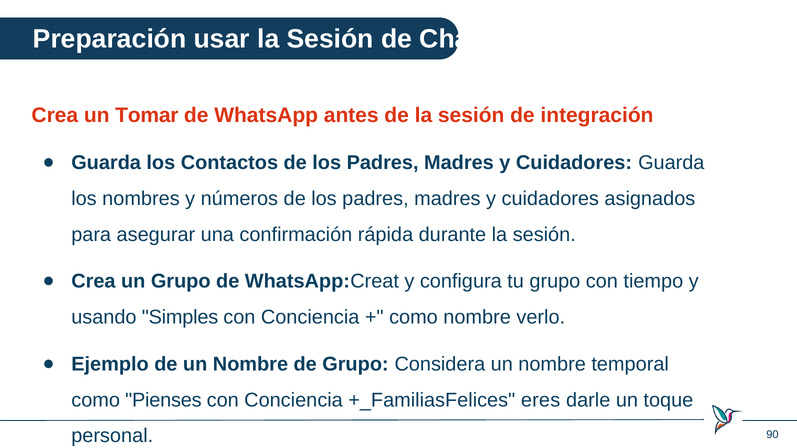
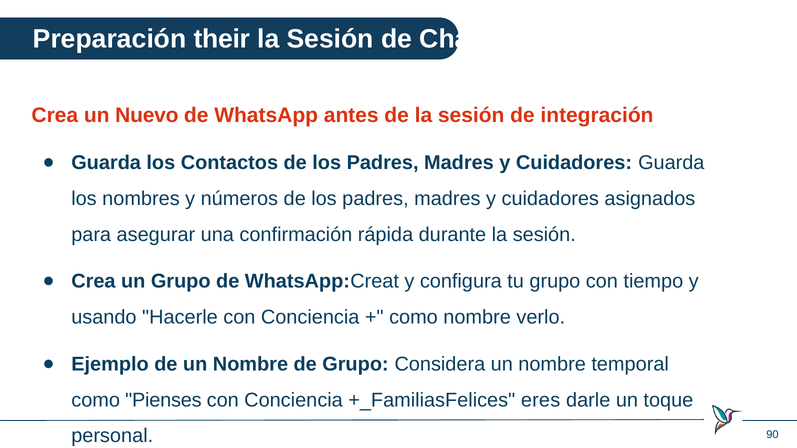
usar: usar -> their
Tomar: Tomar -> Nuevo
Simples: Simples -> Hacerle
